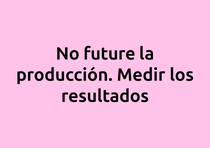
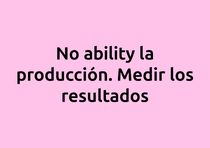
future: future -> ability
